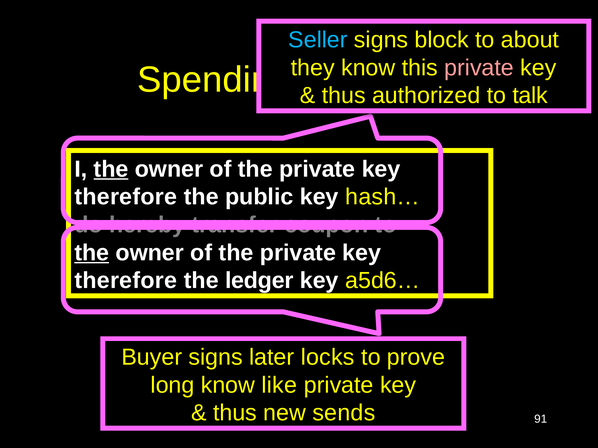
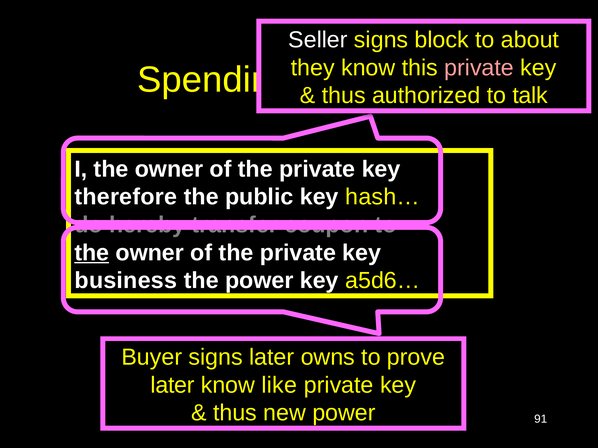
Seller colour: light blue -> white
the at (111, 169) underline: present -> none
therefore at (126, 281): therefore -> business
the ledger: ledger -> power
locks: locks -> owns
long at (172, 385): long -> later
new sends: sends -> power
